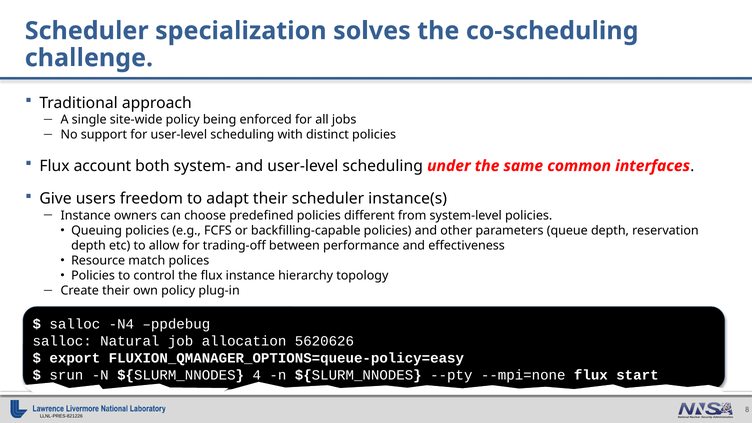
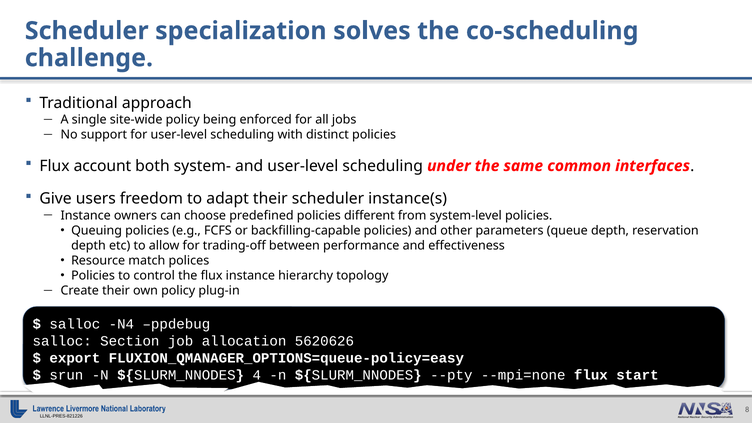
Natural: Natural -> Section
